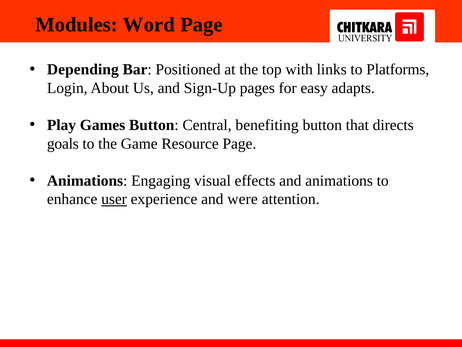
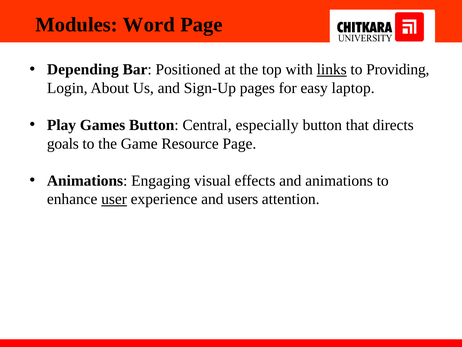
links underline: none -> present
Platforms: Platforms -> Providing
adapts: adapts -> laptop
benefiting: benefiting -> especially
were: were -> users
